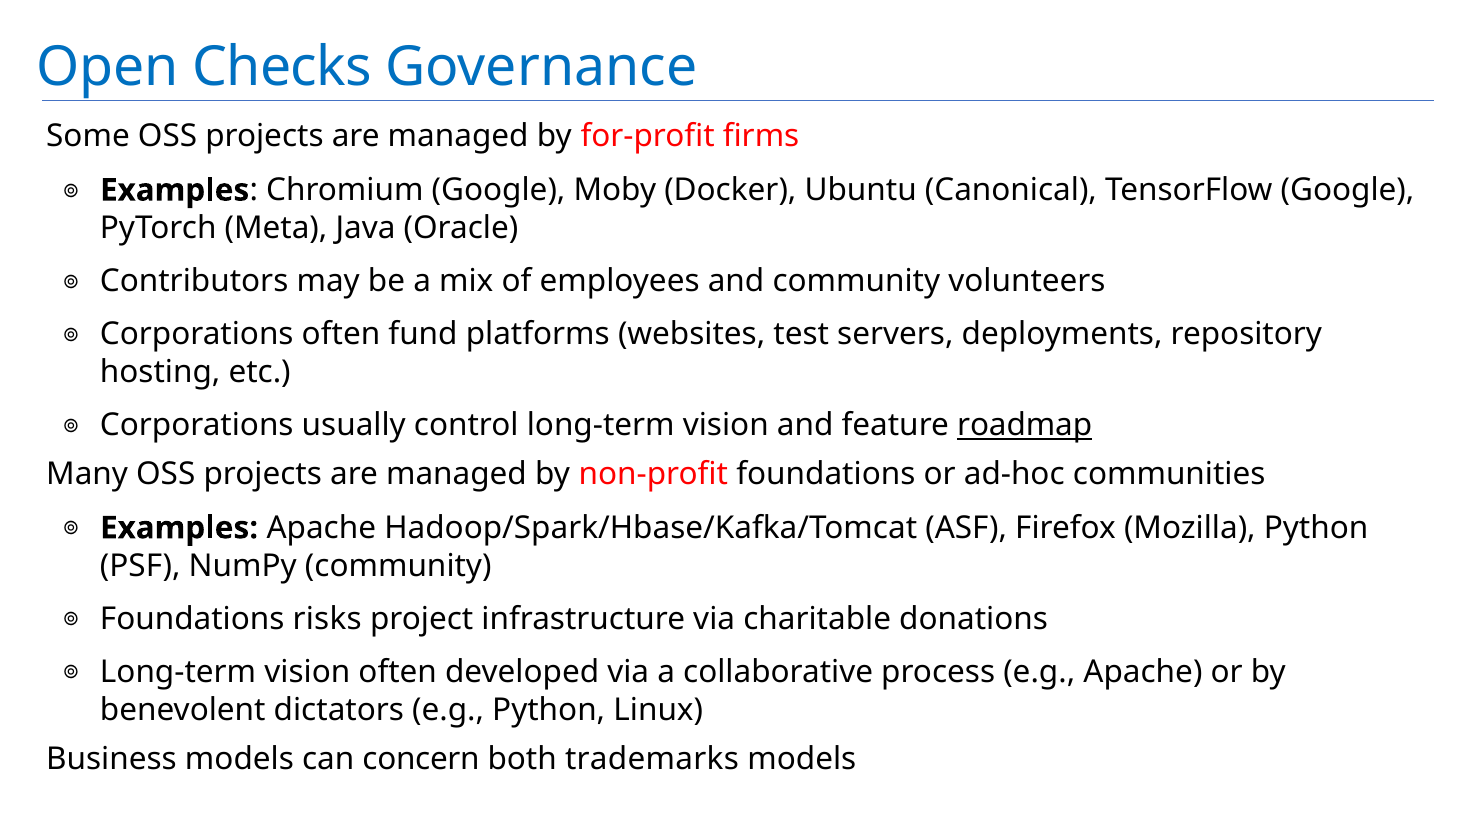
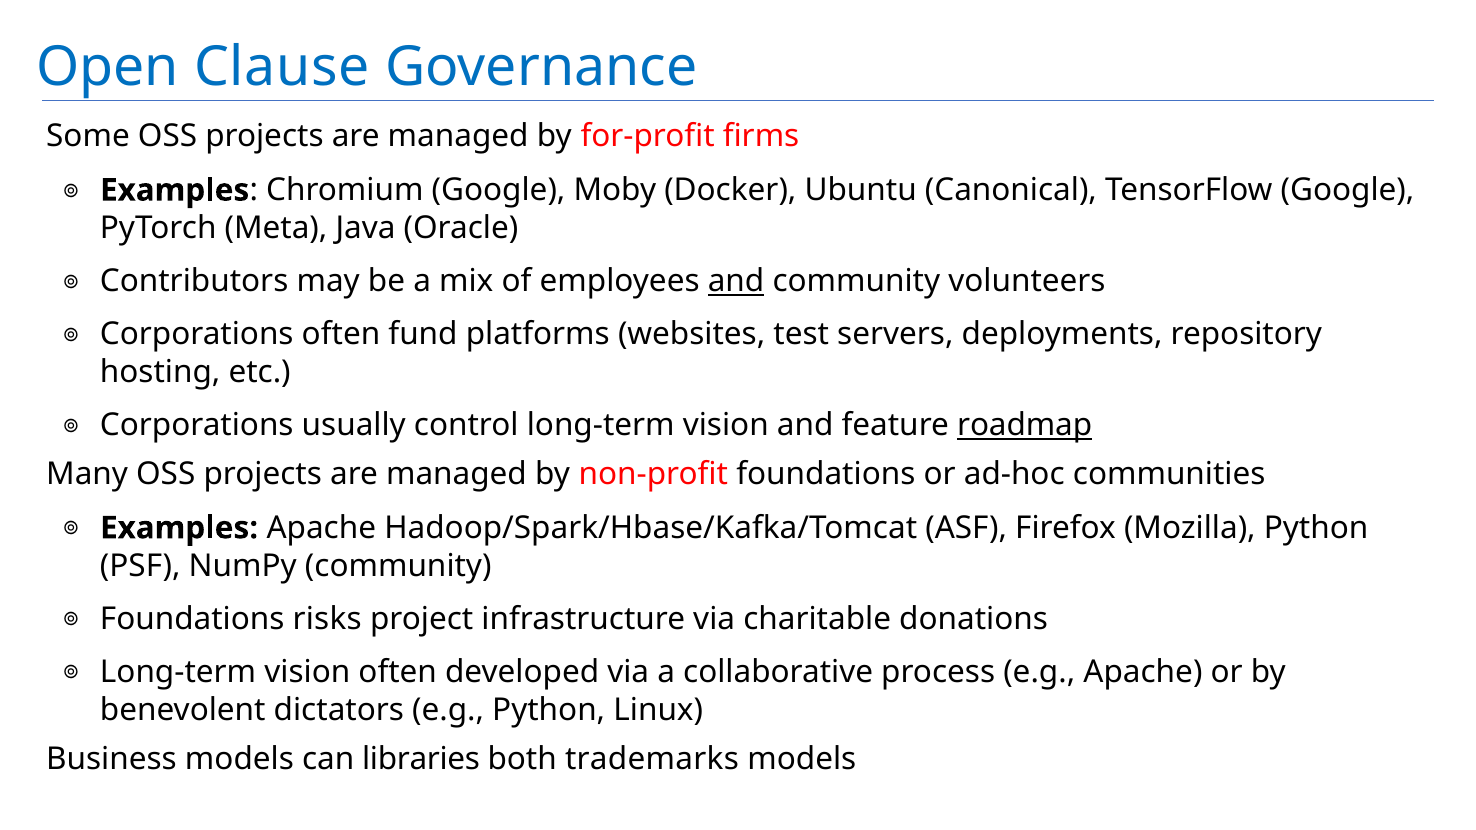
Checks: Checks -> Clause
and at (736, 281) underline: none -> present
concern: concern -> libraries
